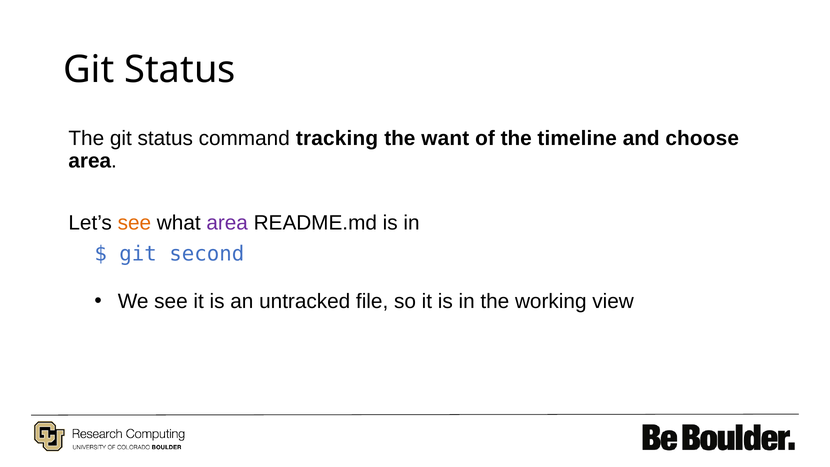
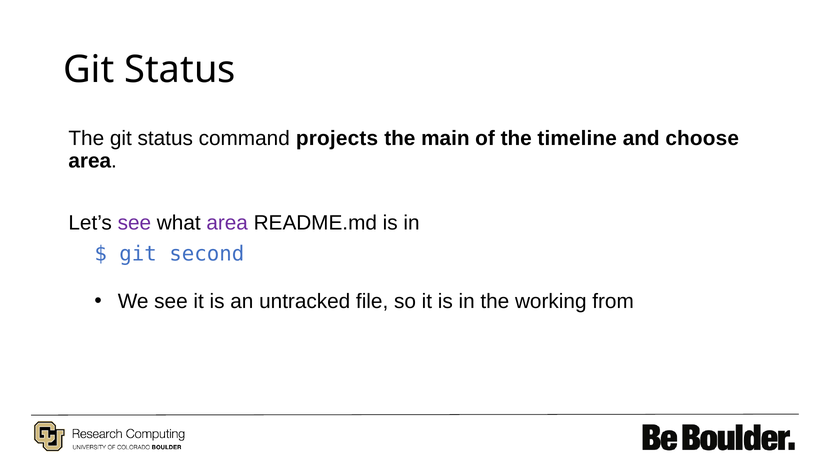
tracking: tracking -> projects
want: want -> main
see at (134, 223) colour: orange -> purple
view: view -> from
